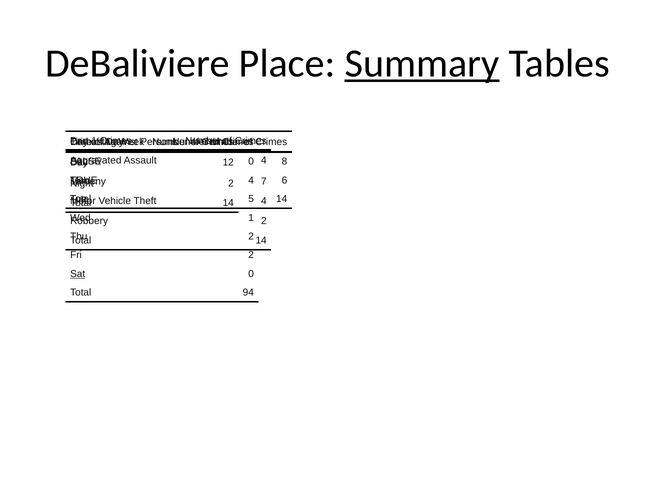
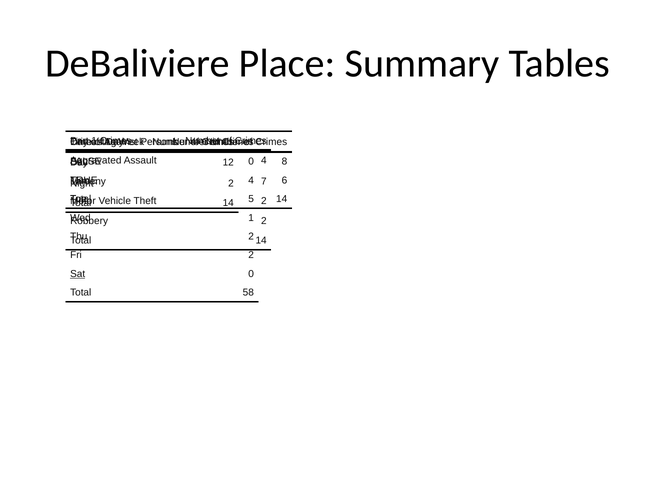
Summary underline: present -> none
Theft 4: 4 -> 2
94: 94 -> 58
